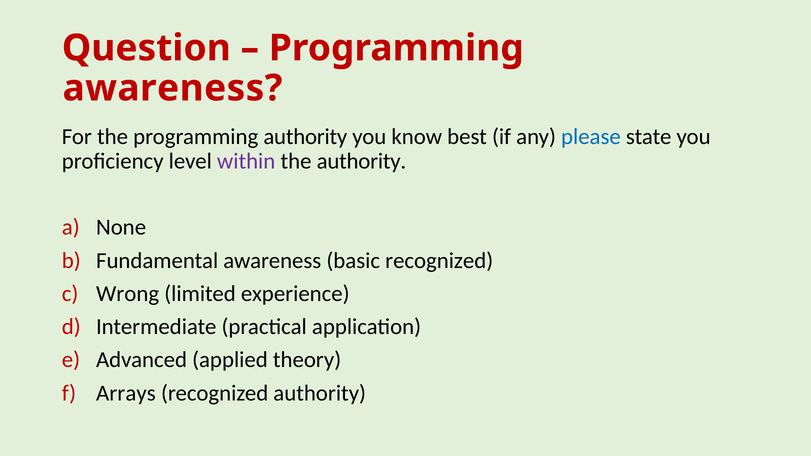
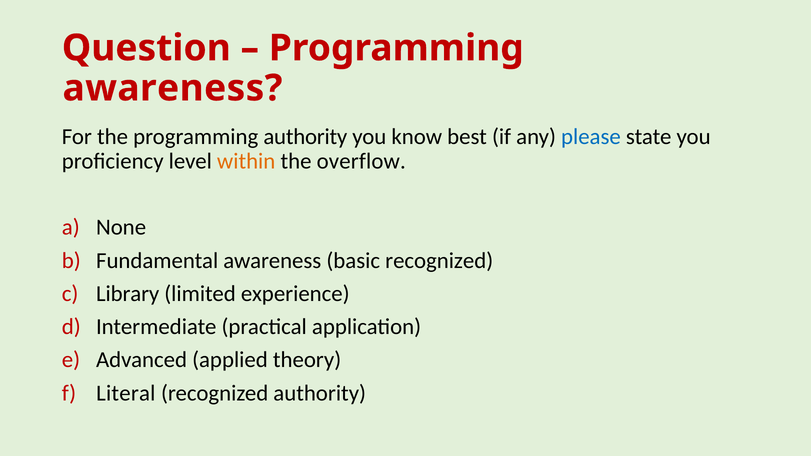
within colour: purple -> orange
the authority: authority -> overflow
Wrong: Wrong -> Library
Arrays: Arrays -> Literal
